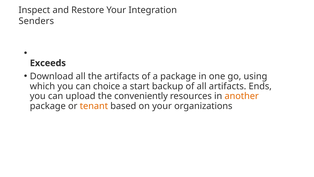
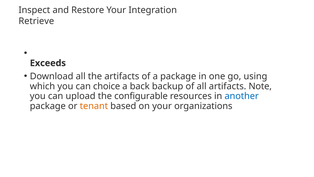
Senders: Senders -> Retrieve
start: start -> back
Ends: Ends -> Note
conveniently: conveniently -> configurable
another colour: orange -> blue
